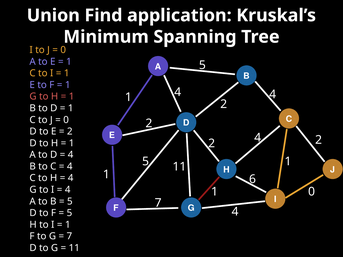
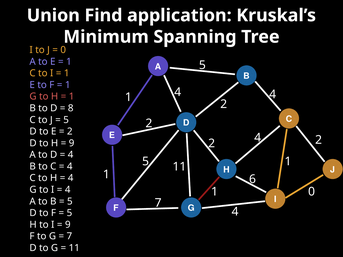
1 at (71, 108): 1 -> 8
0 at (66, 120): 0 -> 5
1 at (72, 143): 1 -> 9
1 at (68, 225): 1 -> 9
